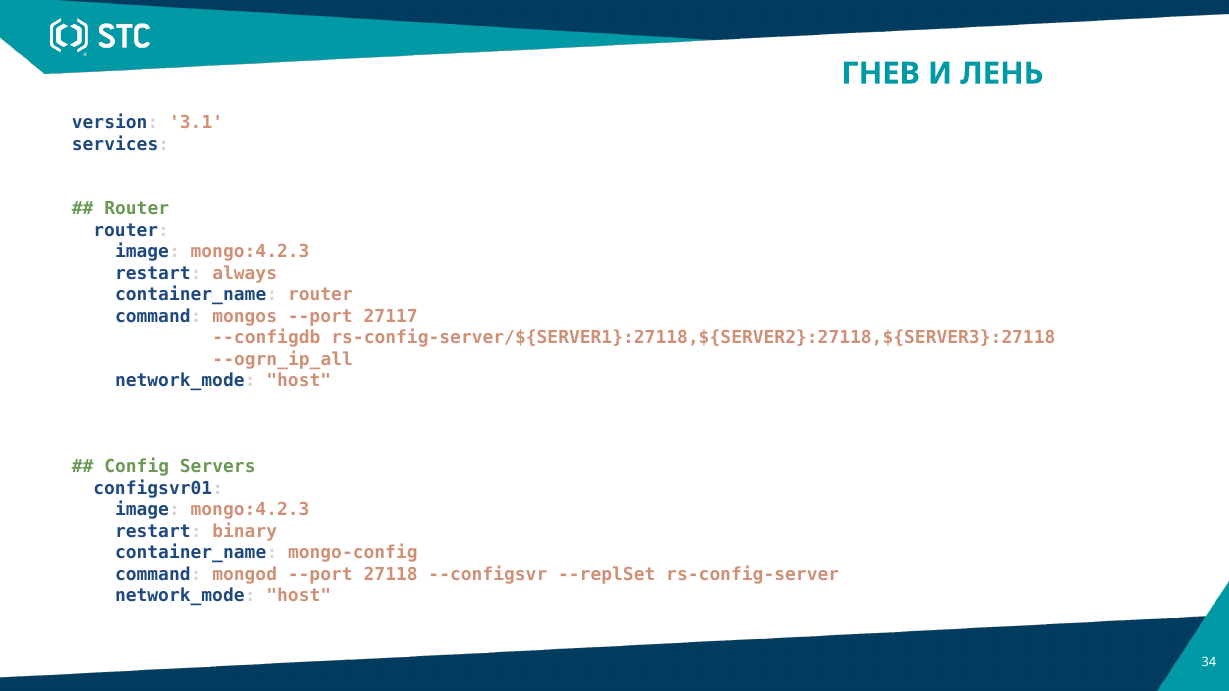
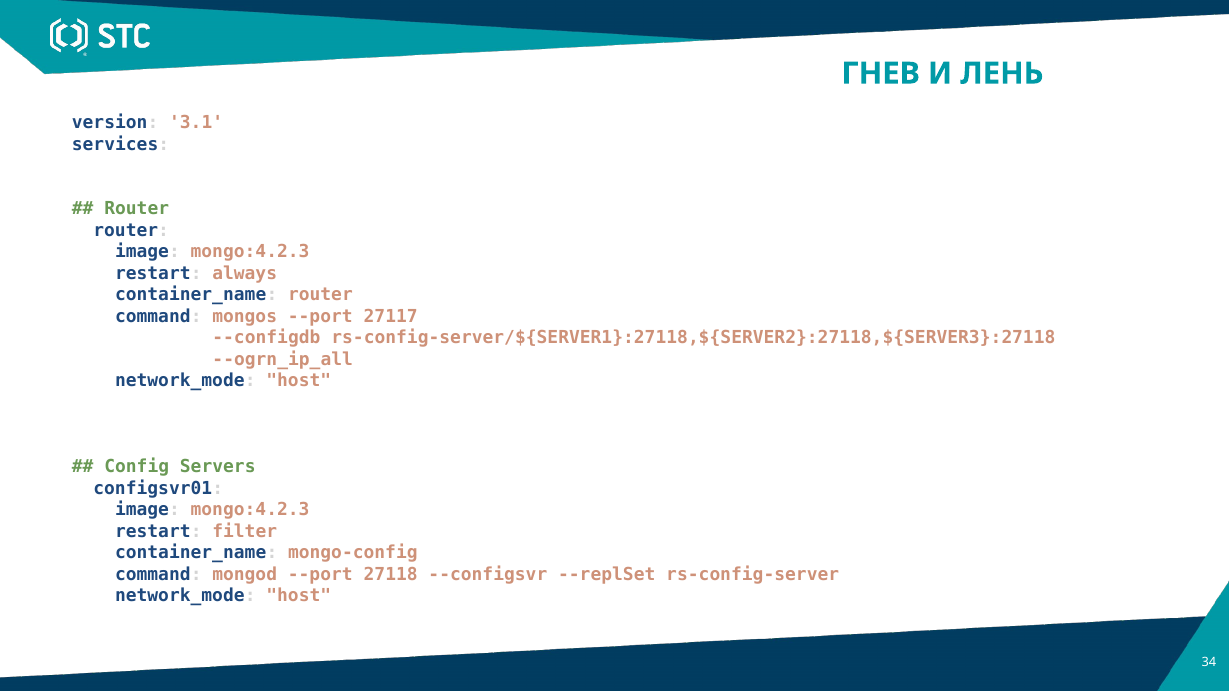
binary: binary -> filter
